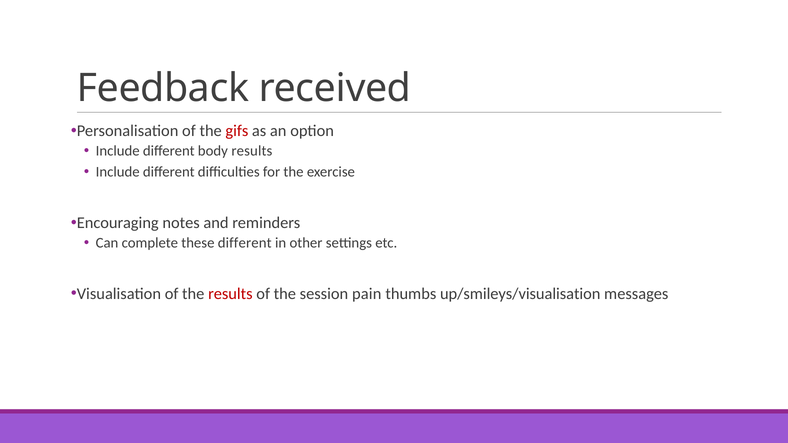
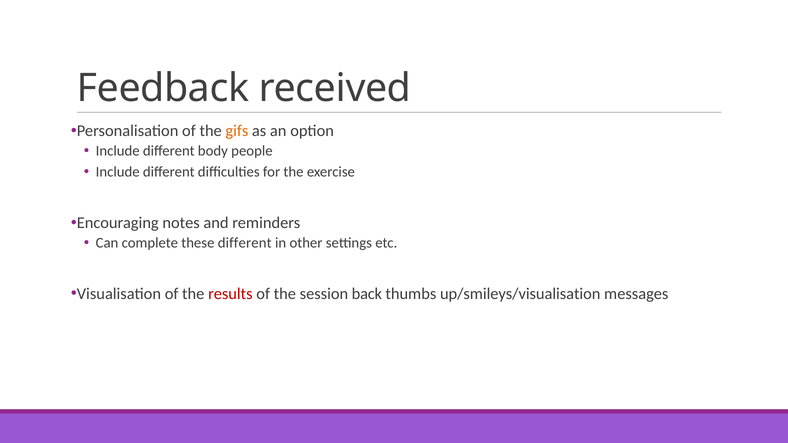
gifs colour: red -> orange
body results: results -> people
pain: pain -> back
